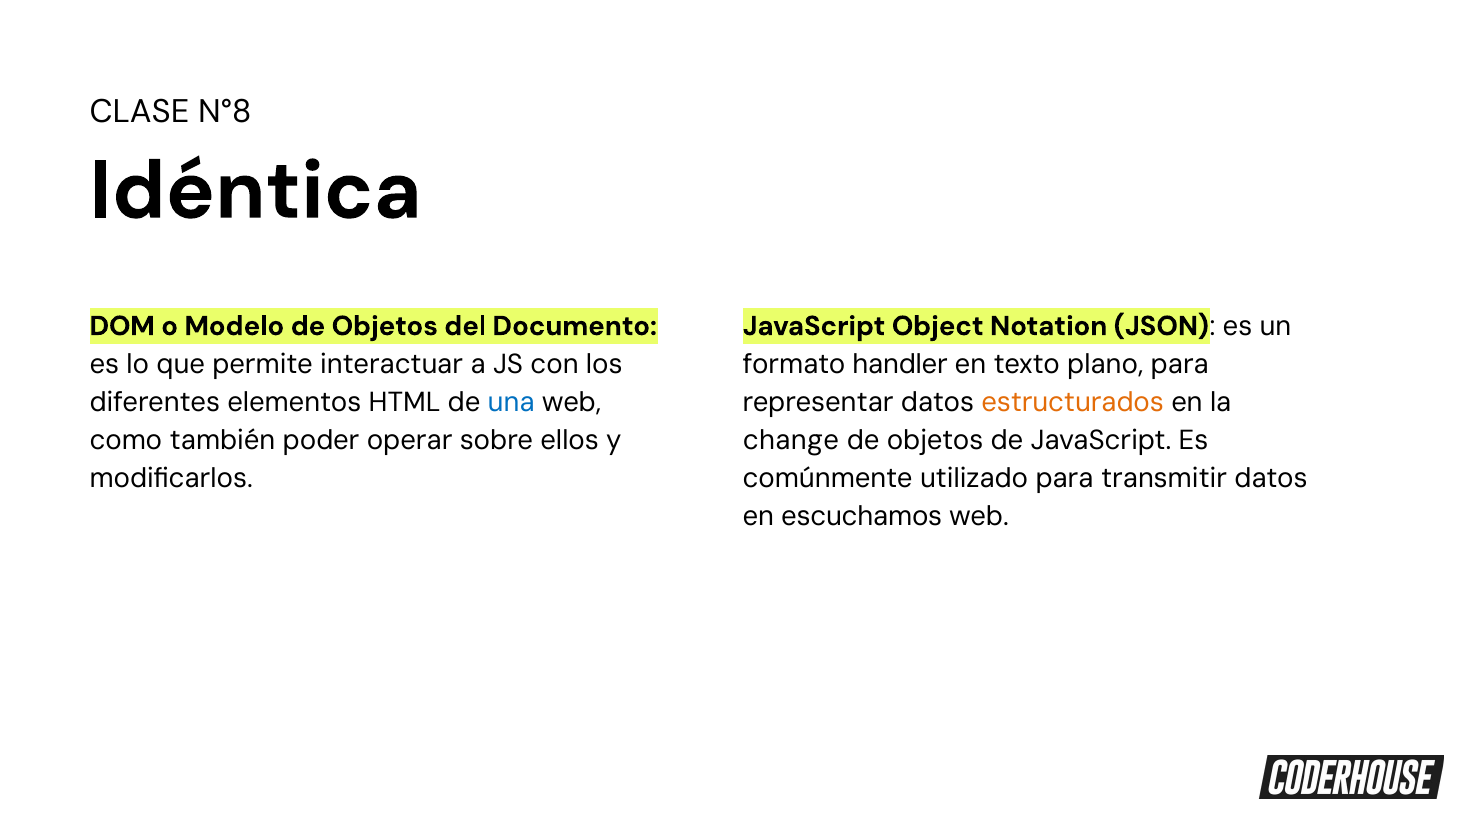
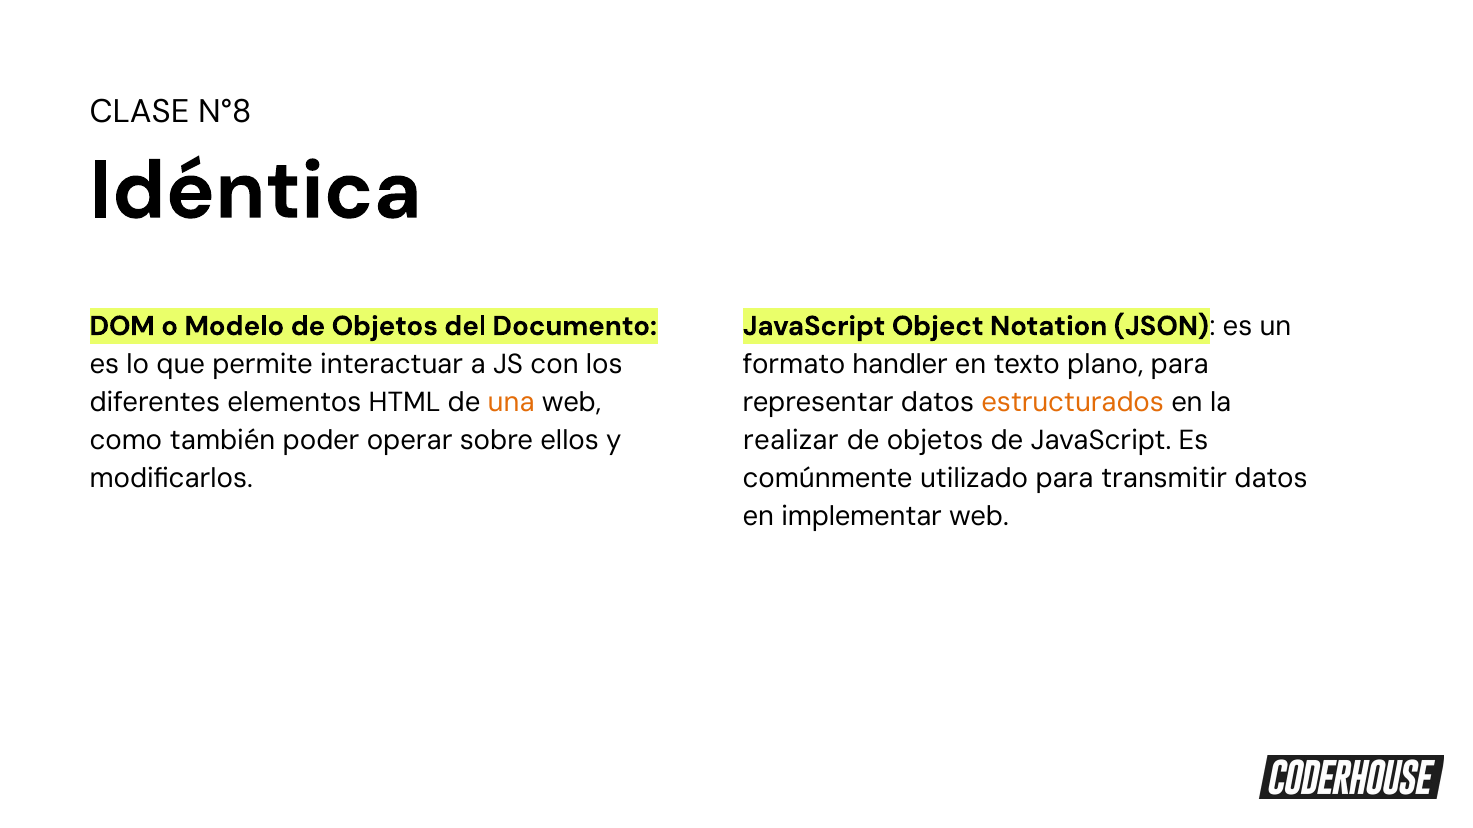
una colour: blue -> orange
change: change -> realizar
escuchamos: escuchamos -> implementar
